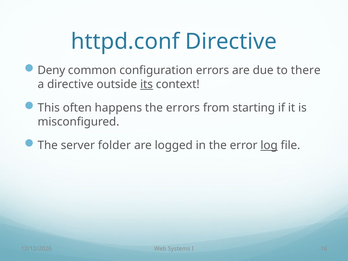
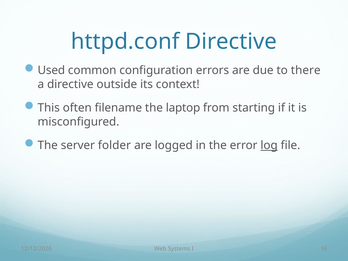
Deny: Deny -> Used
its underline: present -> none
happens: happens -> filename
the errors: errors -> laptop
